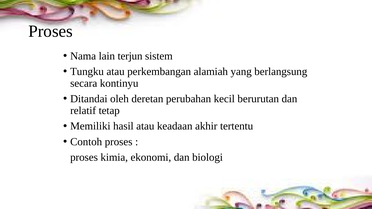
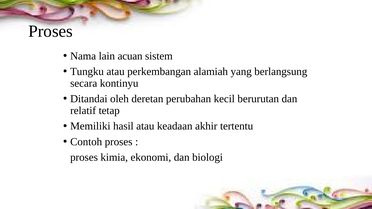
terjun: terjun -> acuan
